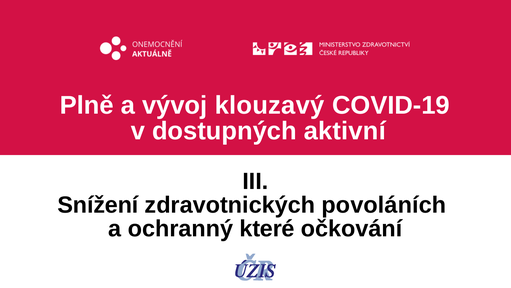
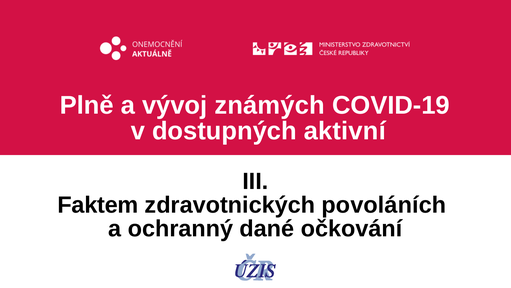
klouzavý: klouzavý -> známých
Snížení: Snížení -> Faktem
které: které -> dané
